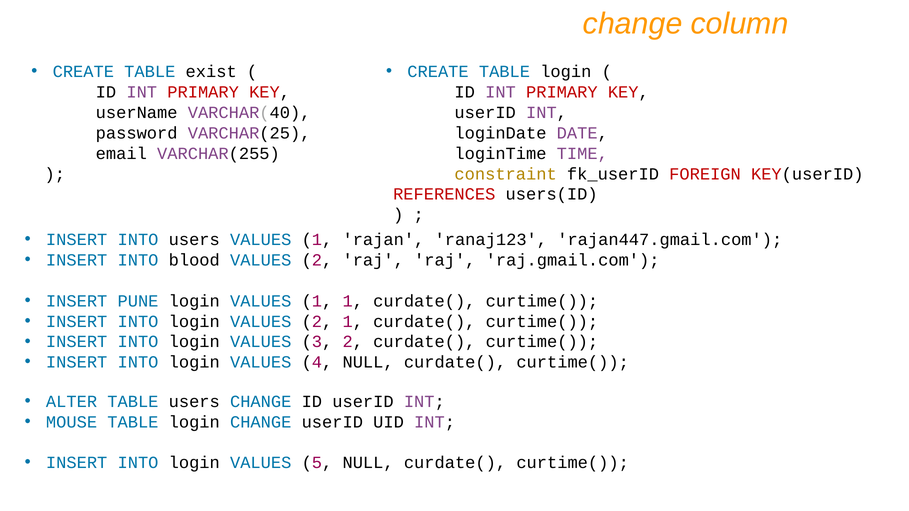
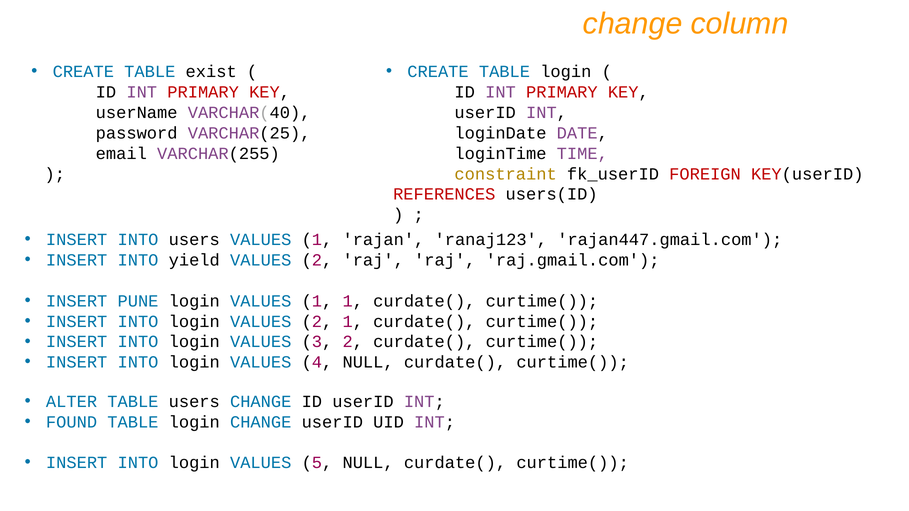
blood: blood -> yield
MOUSE: MOUSE -> FOUND
